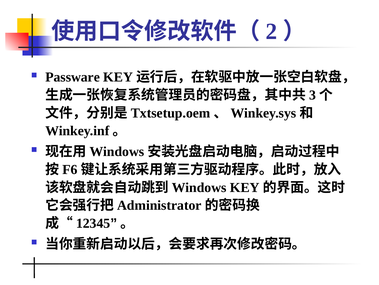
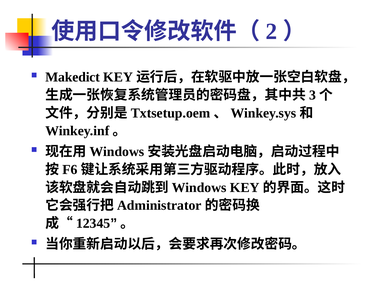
Passware: Passware -> Makedict
